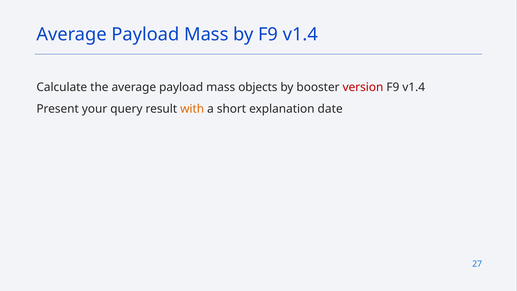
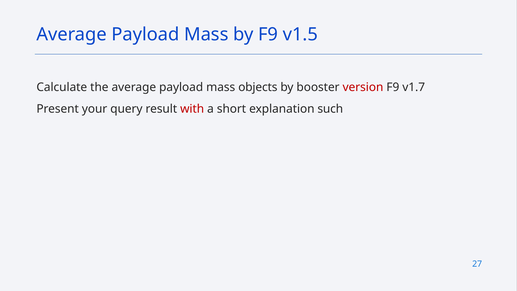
by F9 v1.4: v1.4 -> v1.5
v1.4 at (414, 87): v1.4 -> v1.7
with colour: orange -> red
date: date -> such
